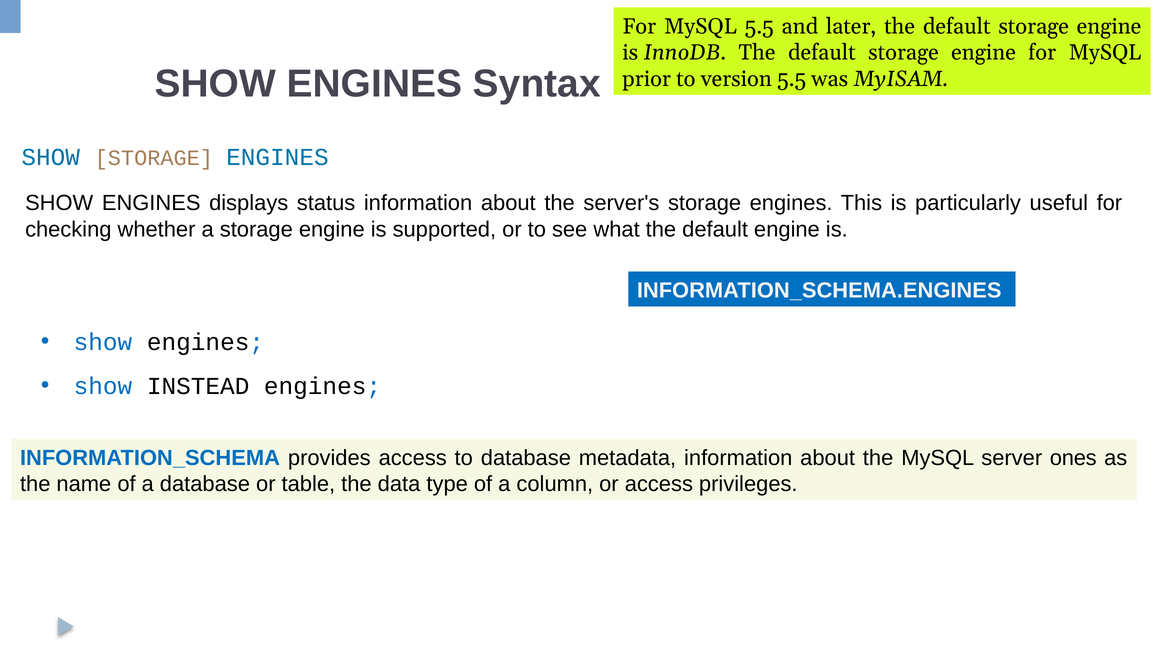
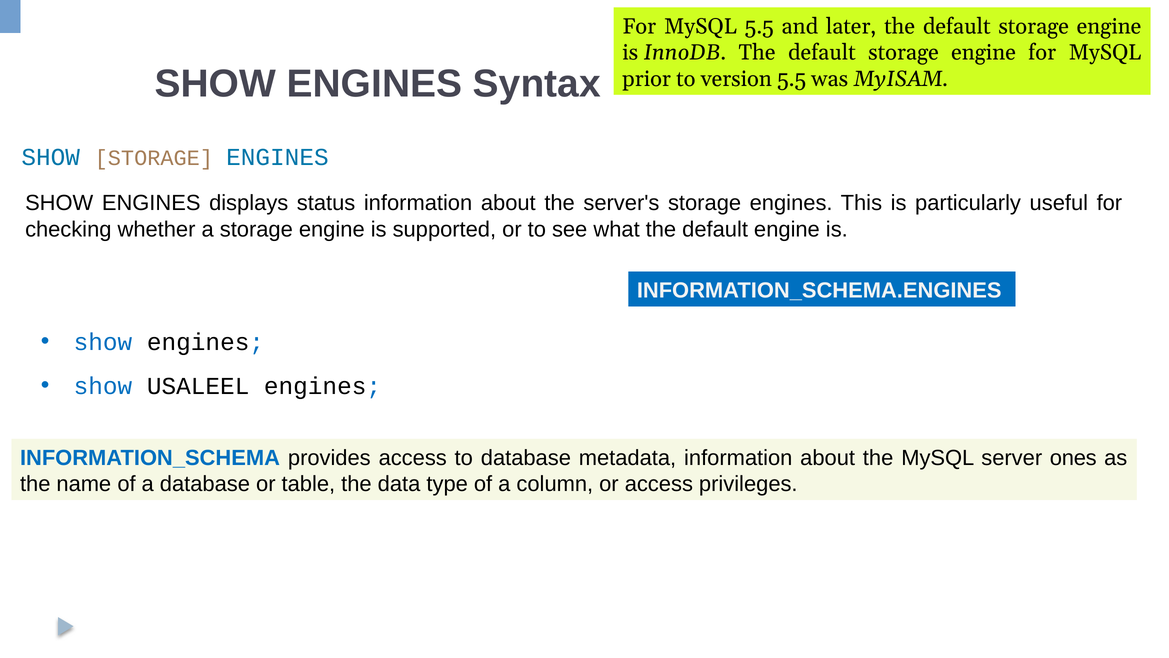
INSTEAD: INSTEAD -> USALEEL
